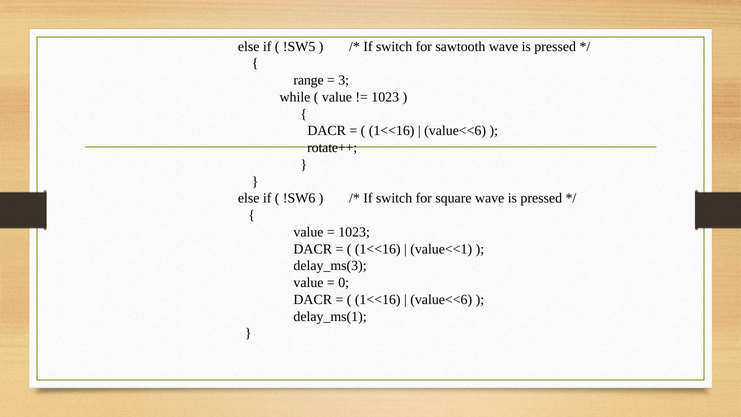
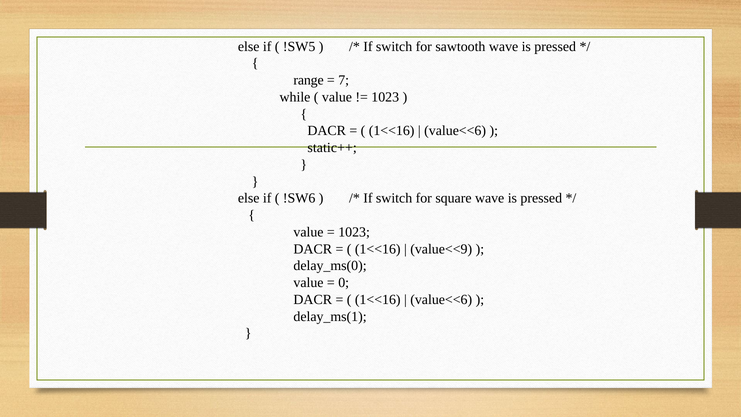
3: 3 -> 7
rotate++: rotate++ -> static++
value<<1: value<<1 -> value<<9
delay_ms(3: delay_ms(3 -> delay_ms(0
